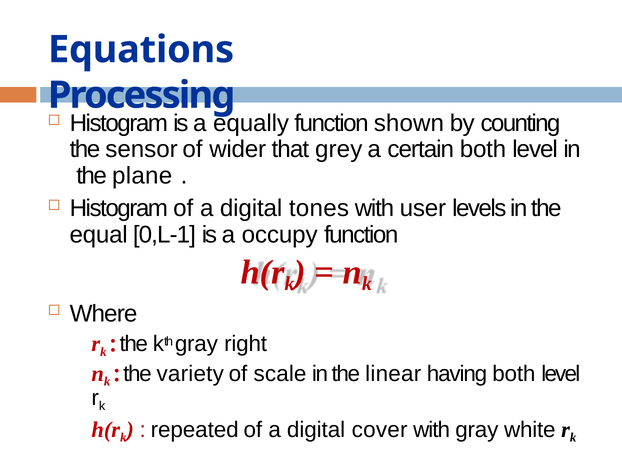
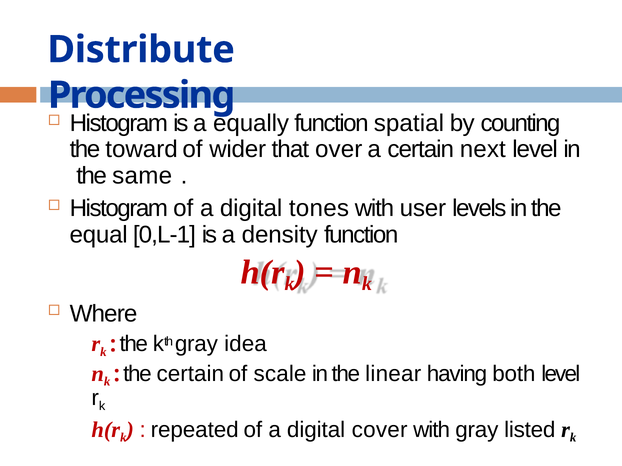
Equations: Equations -> Distribute
shown: shown -> spatial
sensor: sensor -> toward
grey: grey -> over
certain both: both -> next
plane: plane -> same
occupy: occupy -> density
right: right -> idea
the variety: variety -> certain
white: white -> listed
